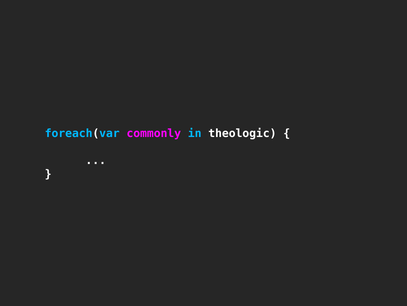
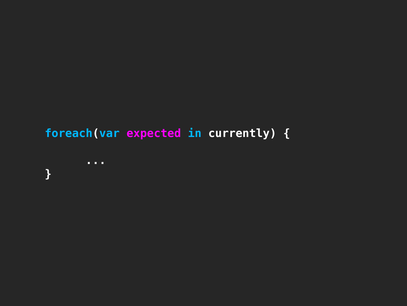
commonly: commonly -> expected
theologic: theologic -> currently
